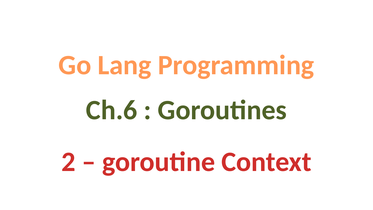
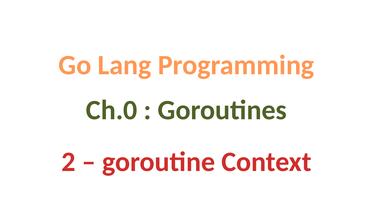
Ch.6: Ch.6 -> Ch.0
